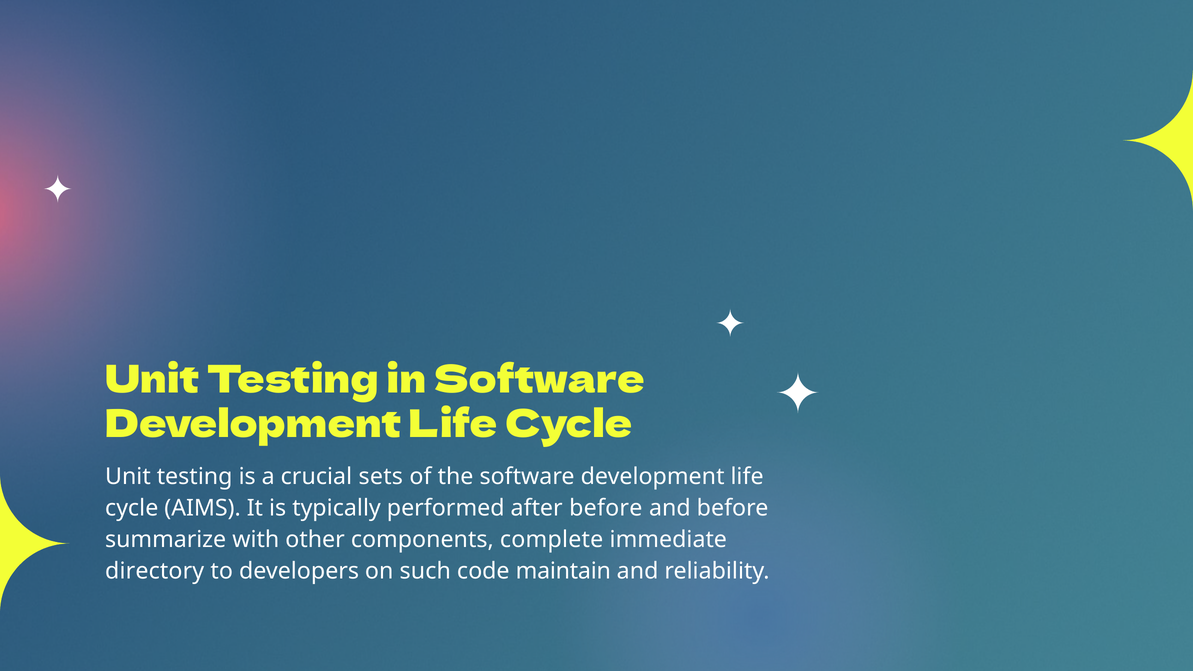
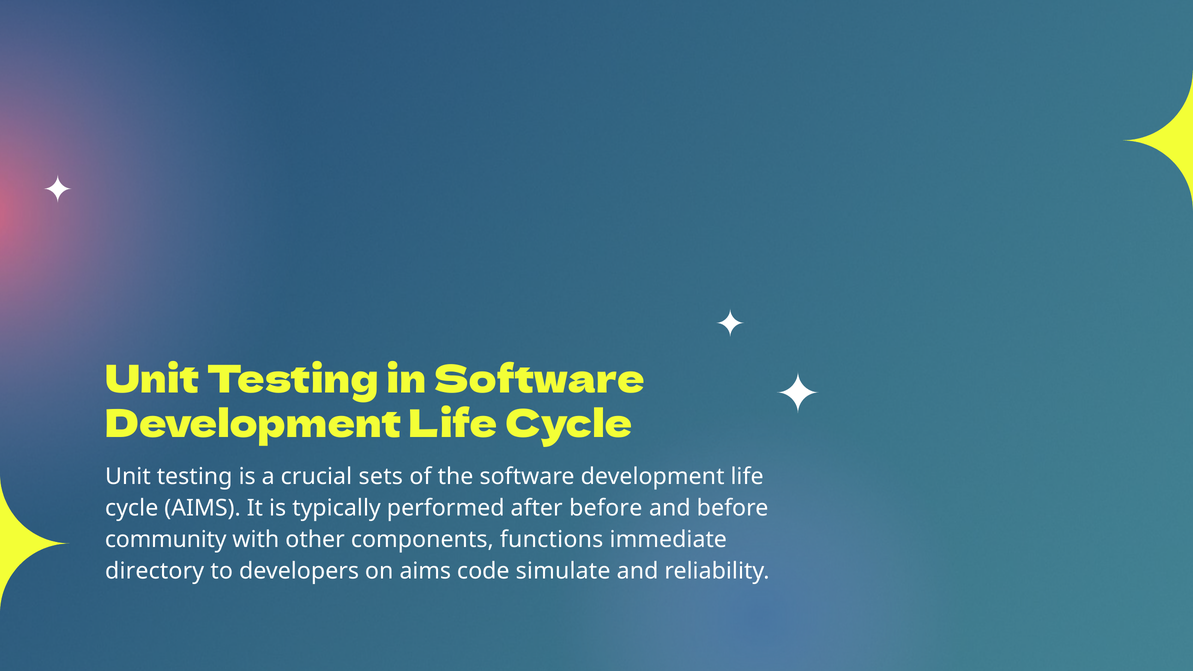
summarize: summarize -> community
complete: complete -> functions
on such: such -> aims
maintain: maintain -> simulate
